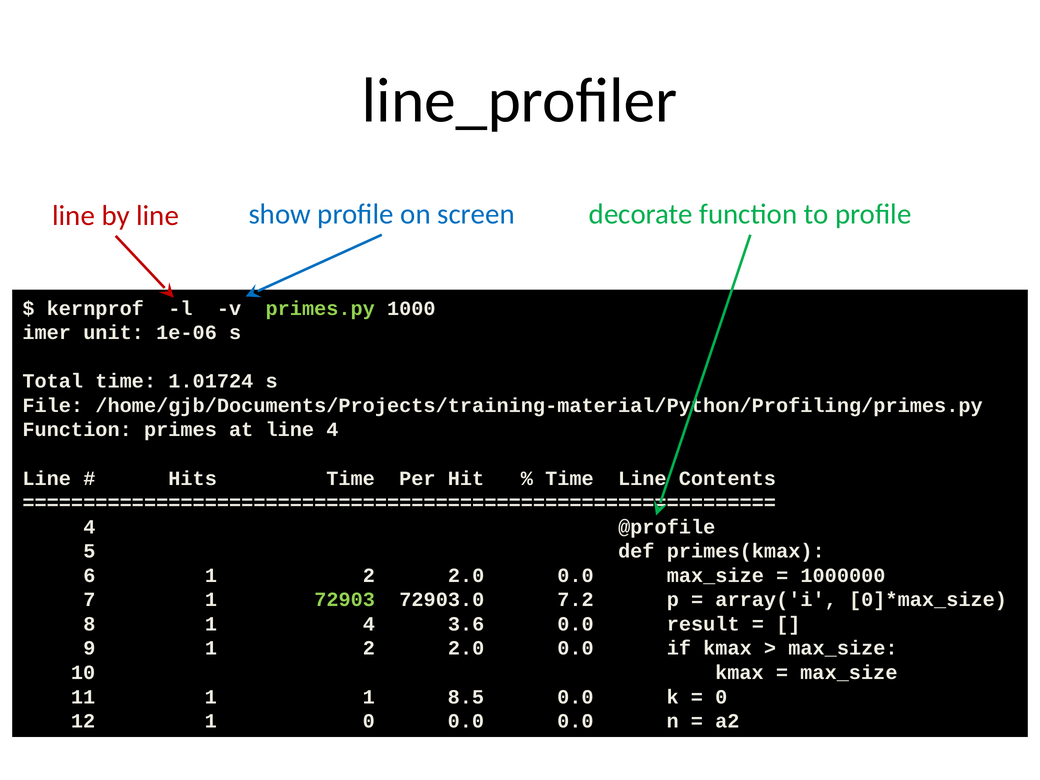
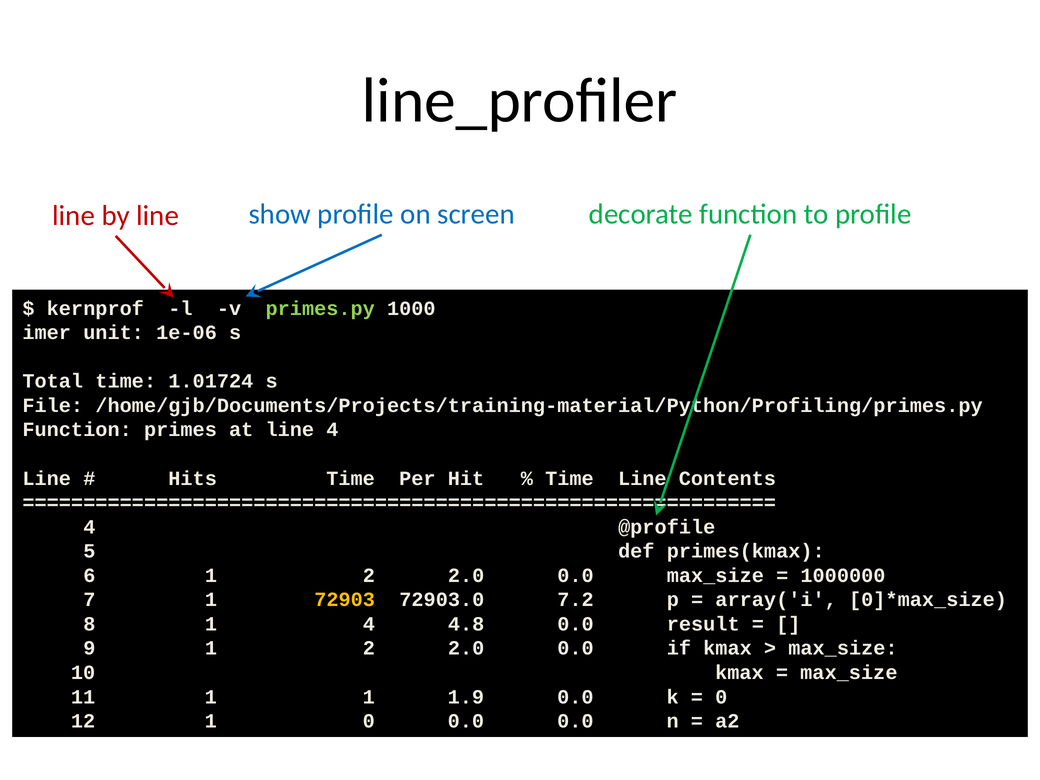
72903 colour: light green -> yellow
3.6: 3.6 -> 4.8
8.5: 8.5 -> 1.9
